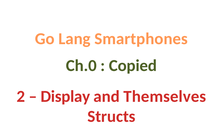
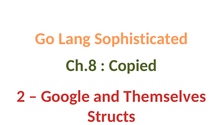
Smartphones: Smartphones -> Sophisticated
Ch.0: Ch.0 -> Ch.8
Display: Display -> Google
